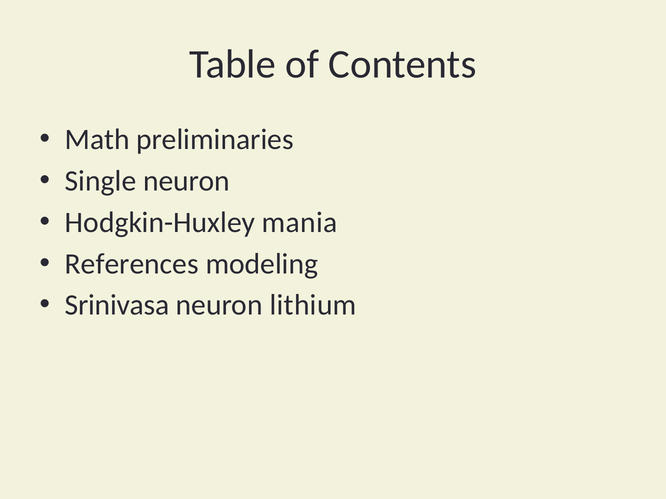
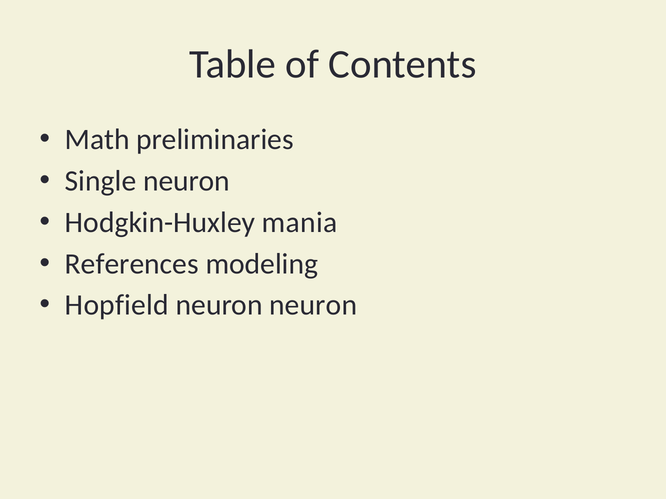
Srinivasa: Srinivasa -> Hopfield
neuron lithium: lithium -> neuron
